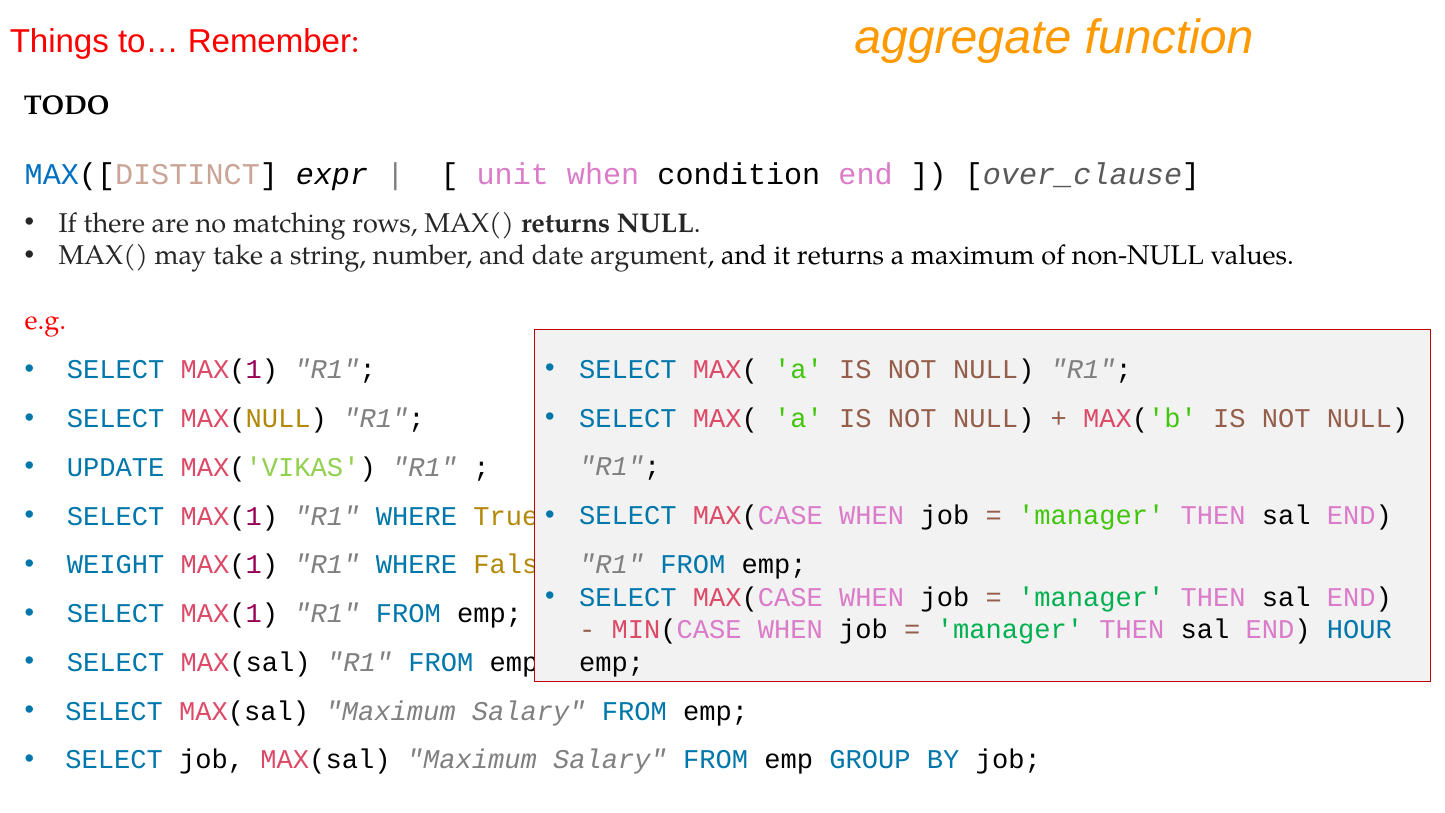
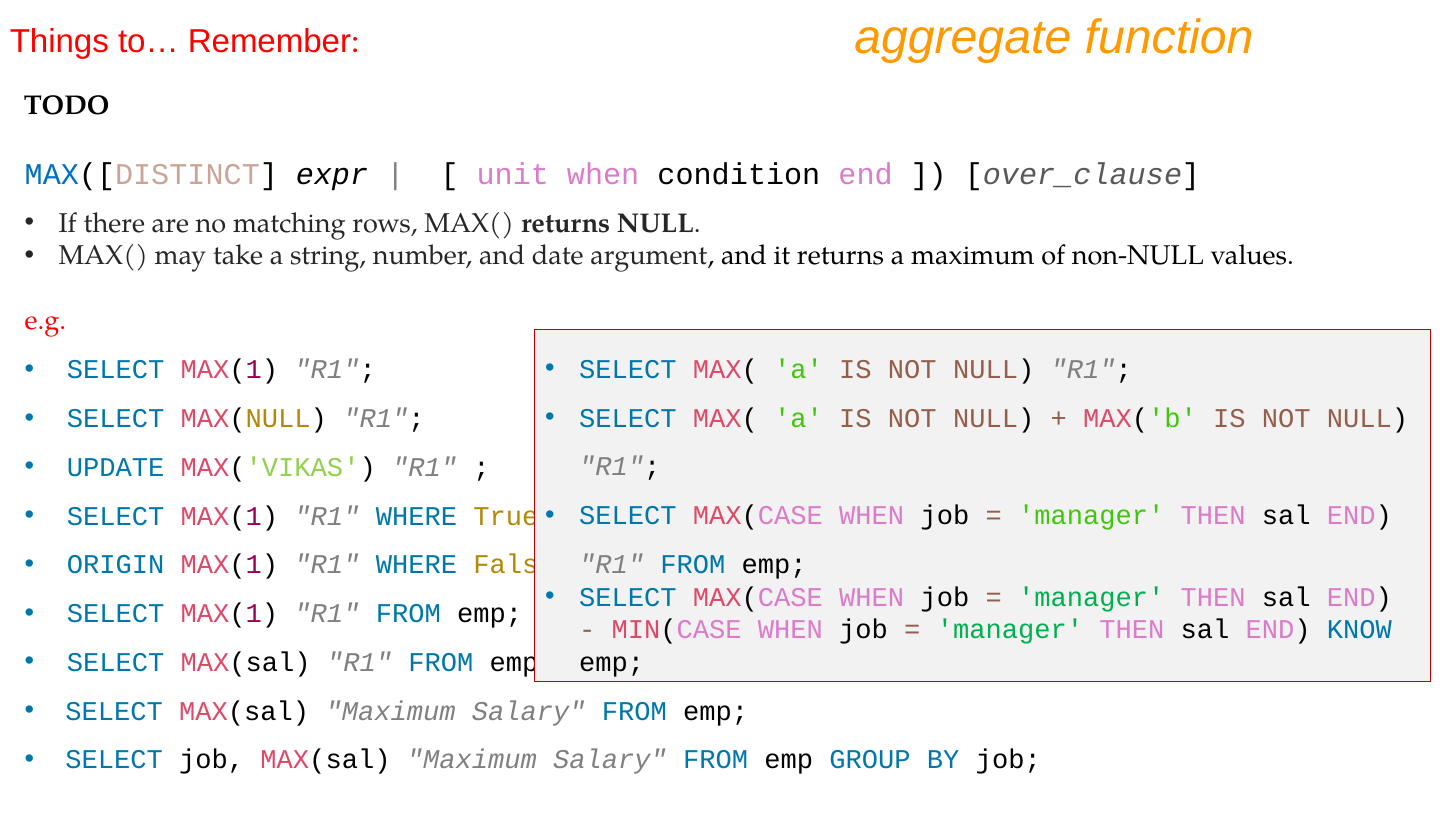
WEIGHT: WEIGHT -> ORIGIN
HOUR: HOUR -> KNOW
